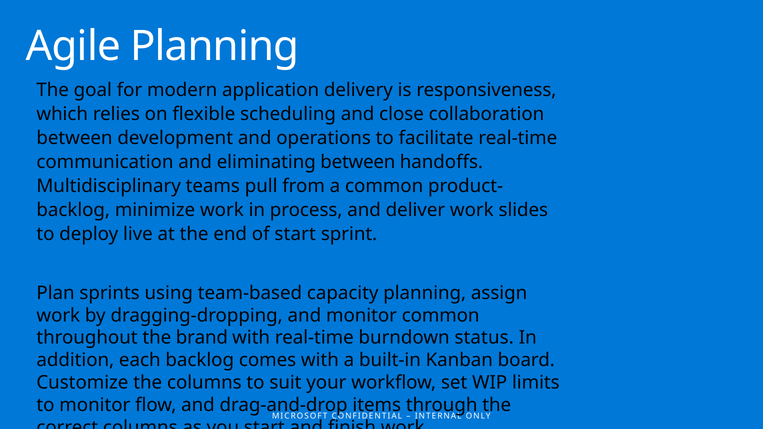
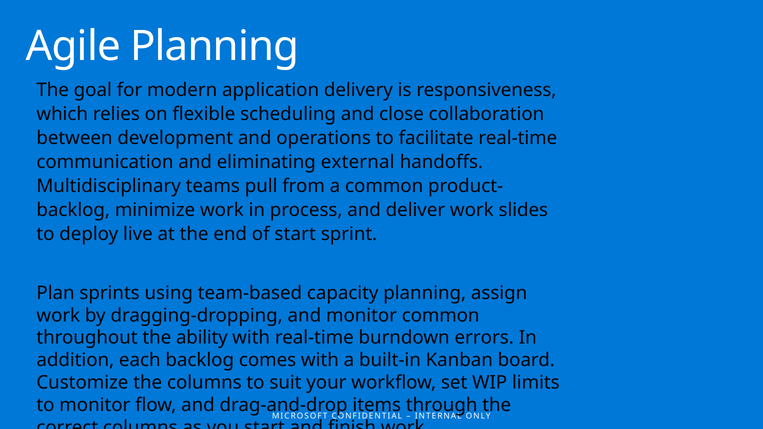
eliminating between: between -> external
brand: brand -> ability
status: status -> errors
